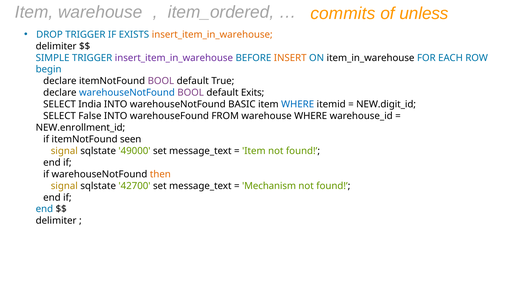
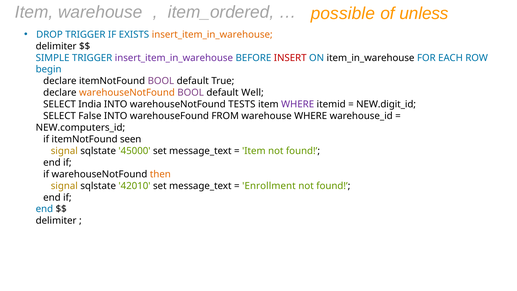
commits: commits -> possible
INSERT colour: orange -> red
warehouseNotFound at (127, 93) colour: blue -> orange
Exits: Exits -> Well
BASIC: BASIC -> TESTS
WHERE at (298, 104) colour: blue -> purple
NEW.enrollment_id: NEW.enrollment_id -> NEW.computers_id
49000: 49000 -> 45000
42700: 42700 -> 42010
Mechanism: Mechanism -> Enrollment
